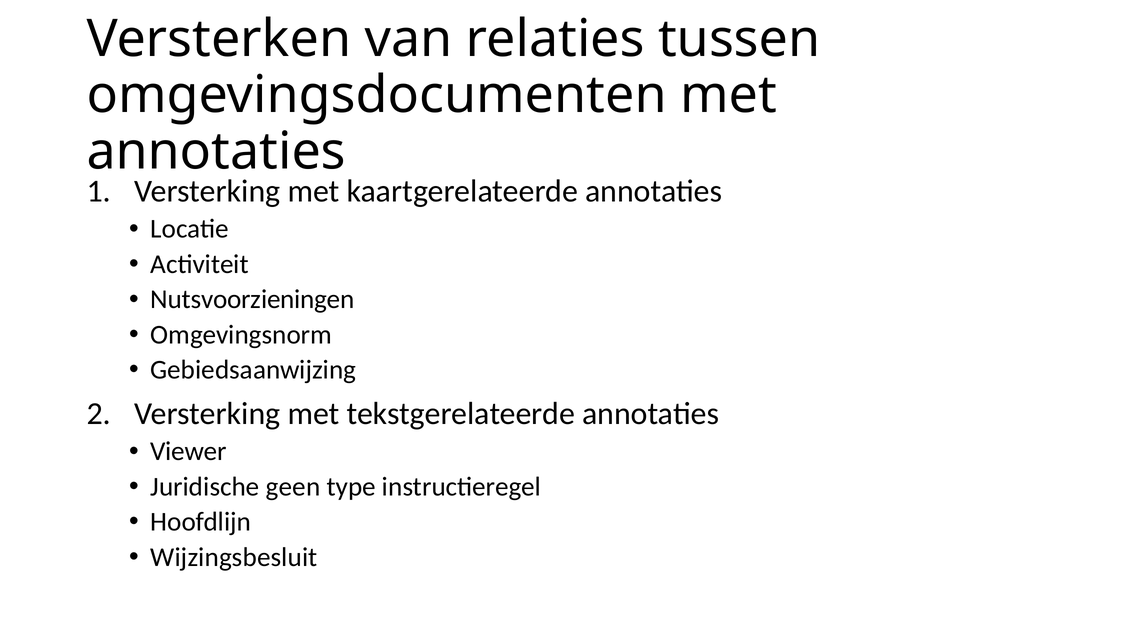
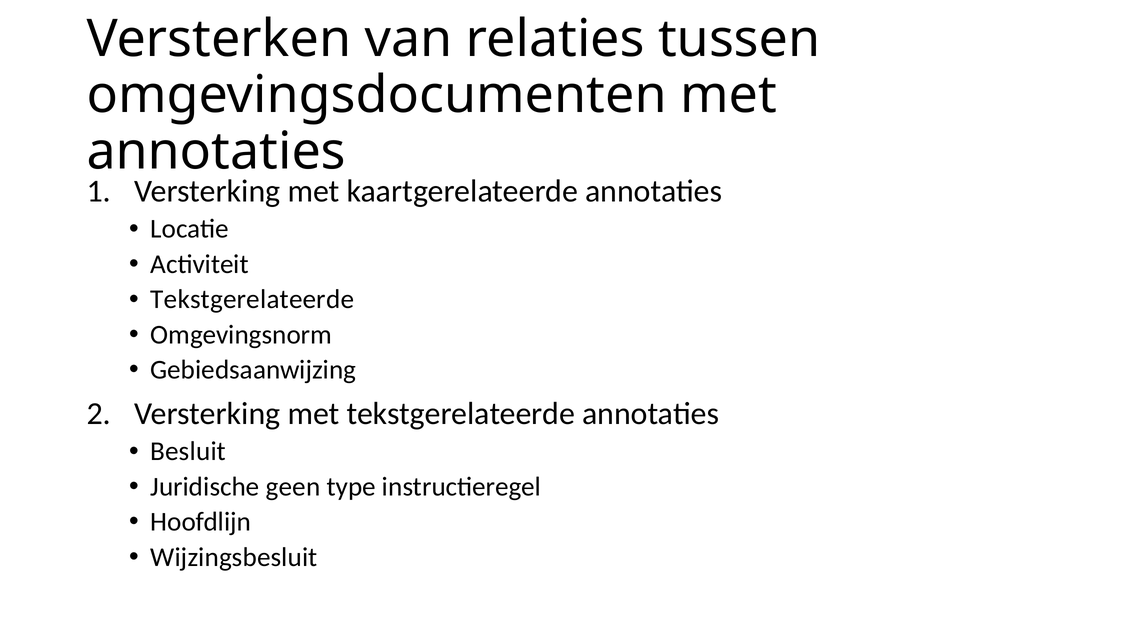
Nutsvoorzieningen at (252, 300): Nutsvoorzieningen -> Tekstgerelateerde
Viewer: Viewer -> Besluit
